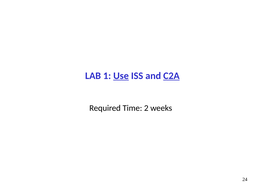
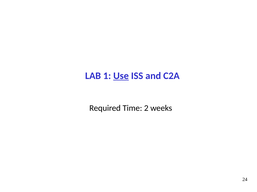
C2A underline: present -> none
